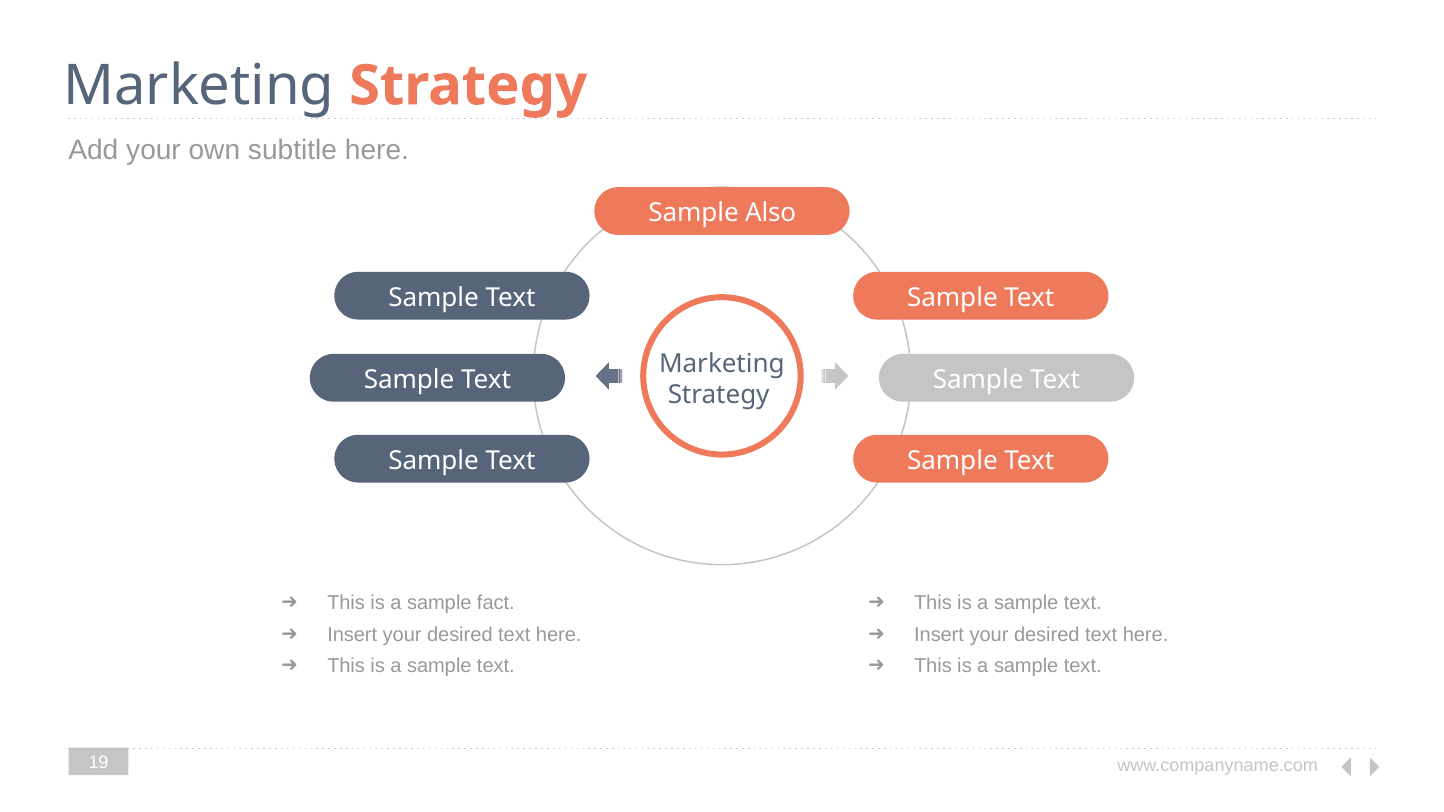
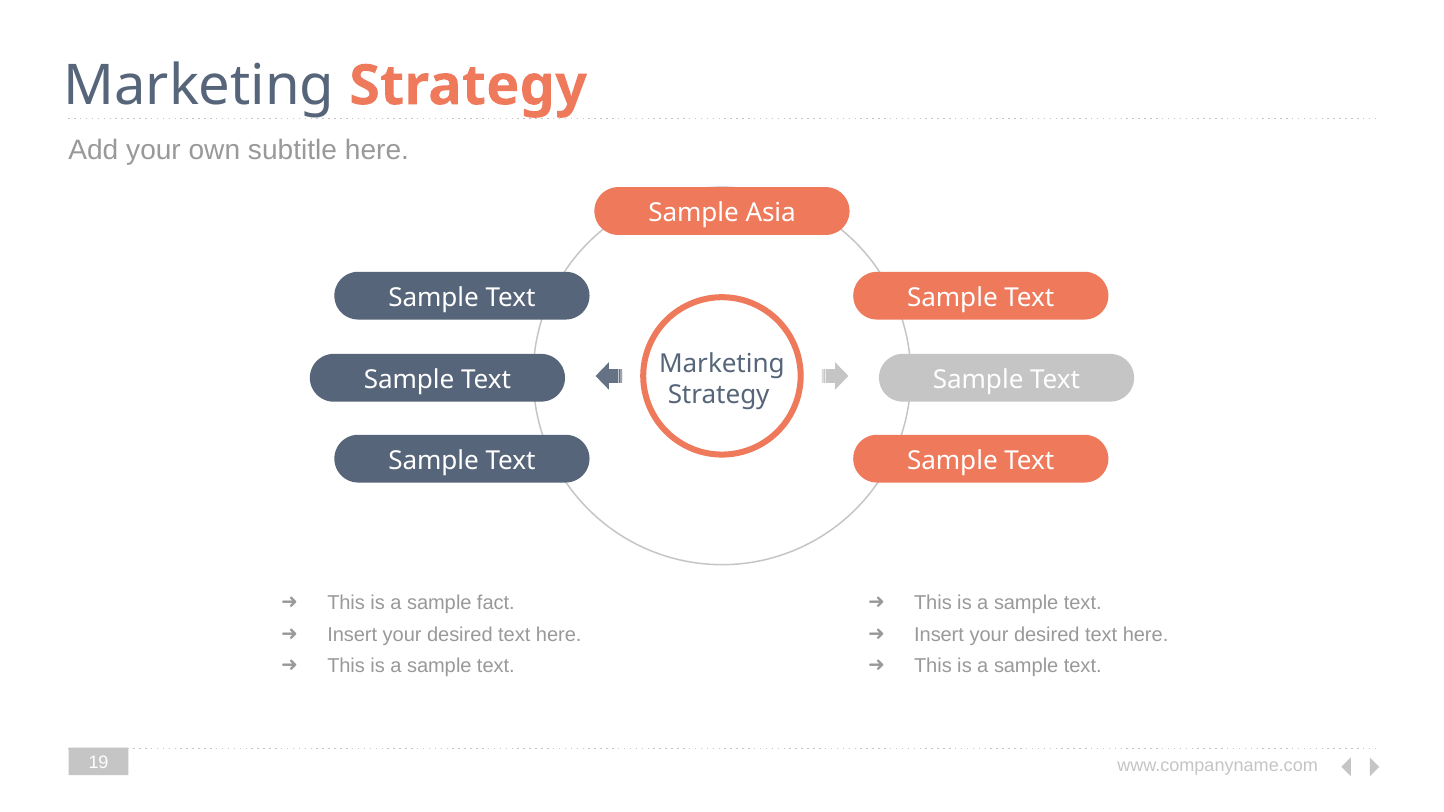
Also: Also -> Asia
